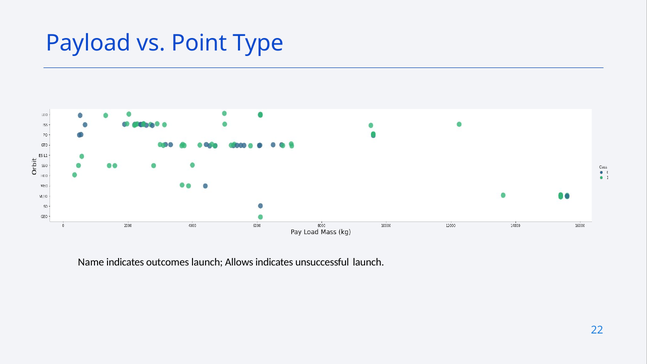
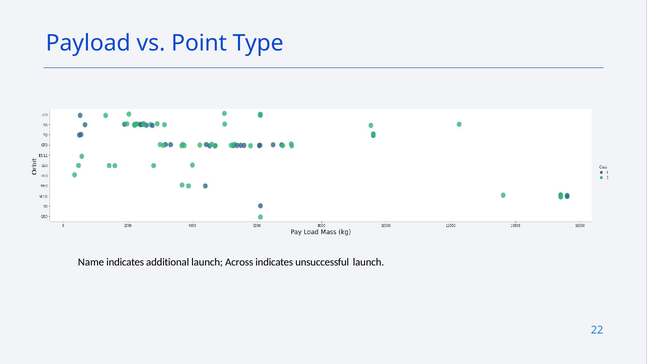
outcomes: outcomes -> additional
Allows: Allows -> Across
